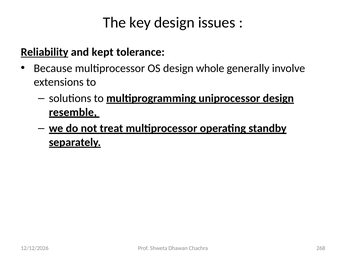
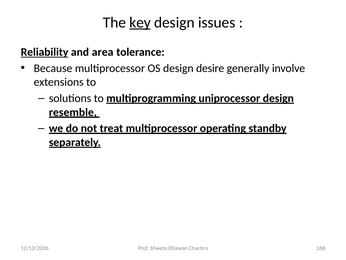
key underline: none -> present
kept: kept -> area
whole: whole -> desire
